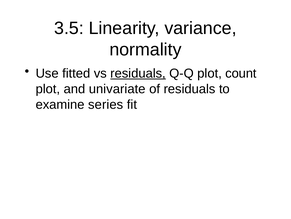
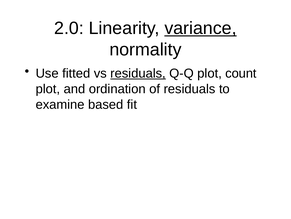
3.5: 3.5 -> 2.0
variance underline: none -> present
univariate: univariate -> ordination
series: series -> based
